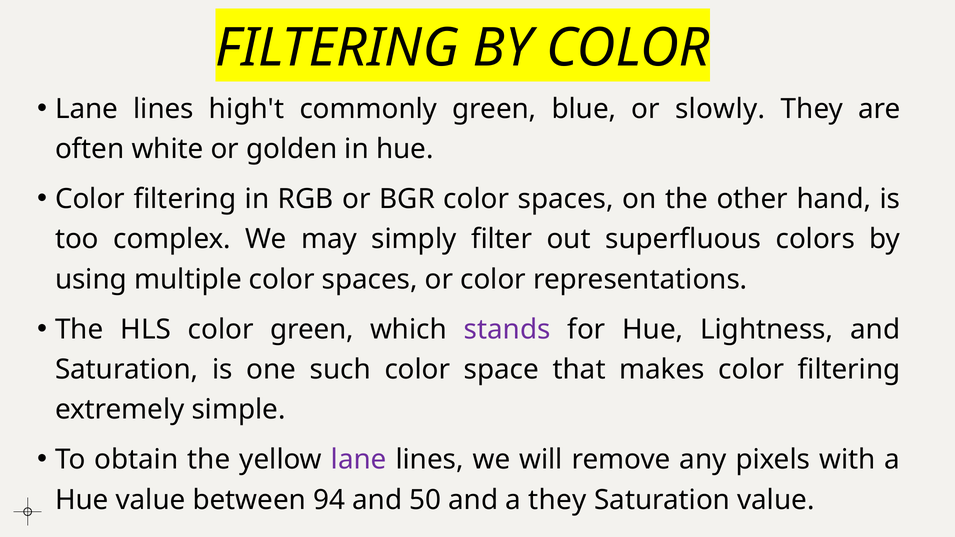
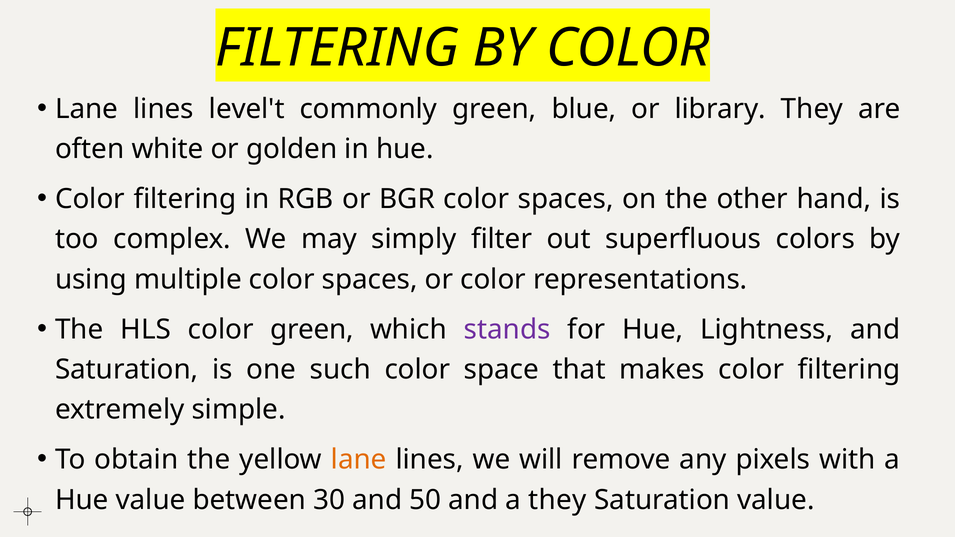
high't: high't -> level't
slowly: slowly -> library
lane at (359, 460) colour: purple -> orange
94: 94 -> 30
